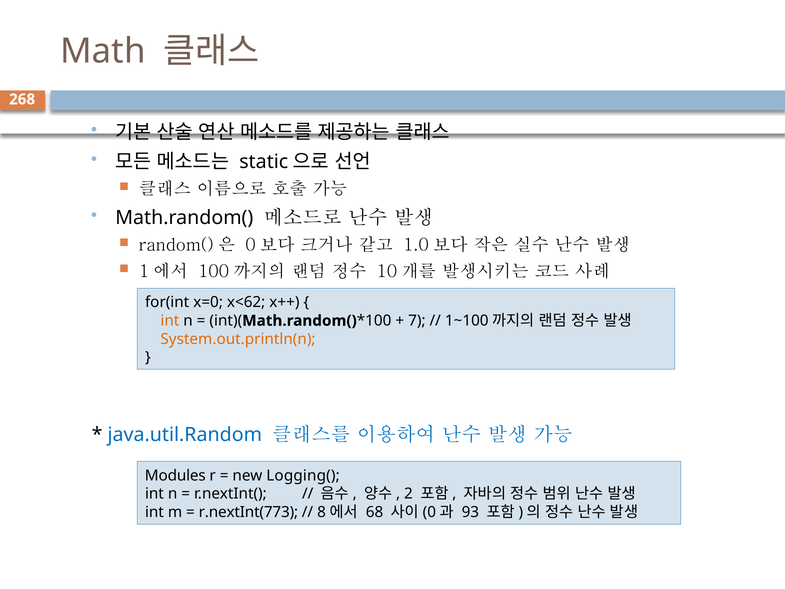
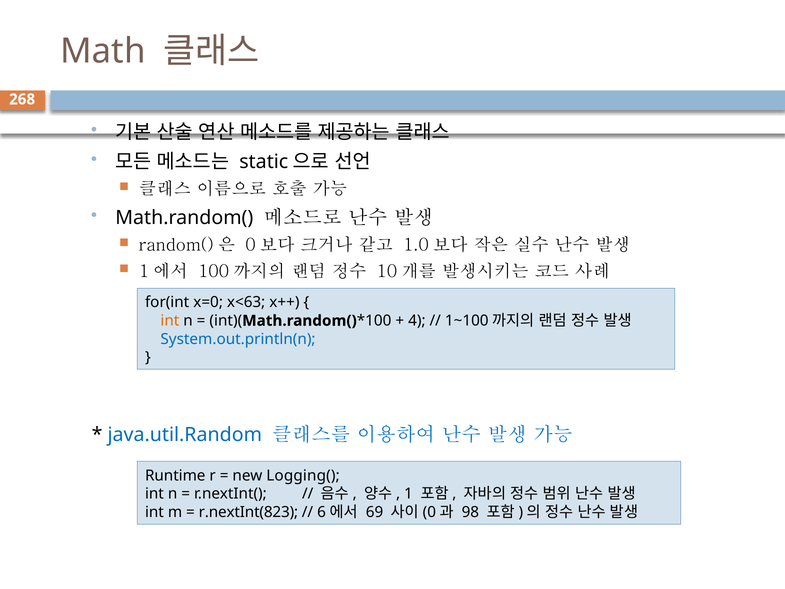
x<62: x<62 -> x<63
7: 7 -> 4
System.out.println(n colour: orange -> blue
Modules: Modules -> Runtime
2: 2 -> 1
r.nextInt(773: r.nextInt(773 -> r.nextInt(823
8: 8 -> 6
68: 68 -> 69
93: 93 -> 98
